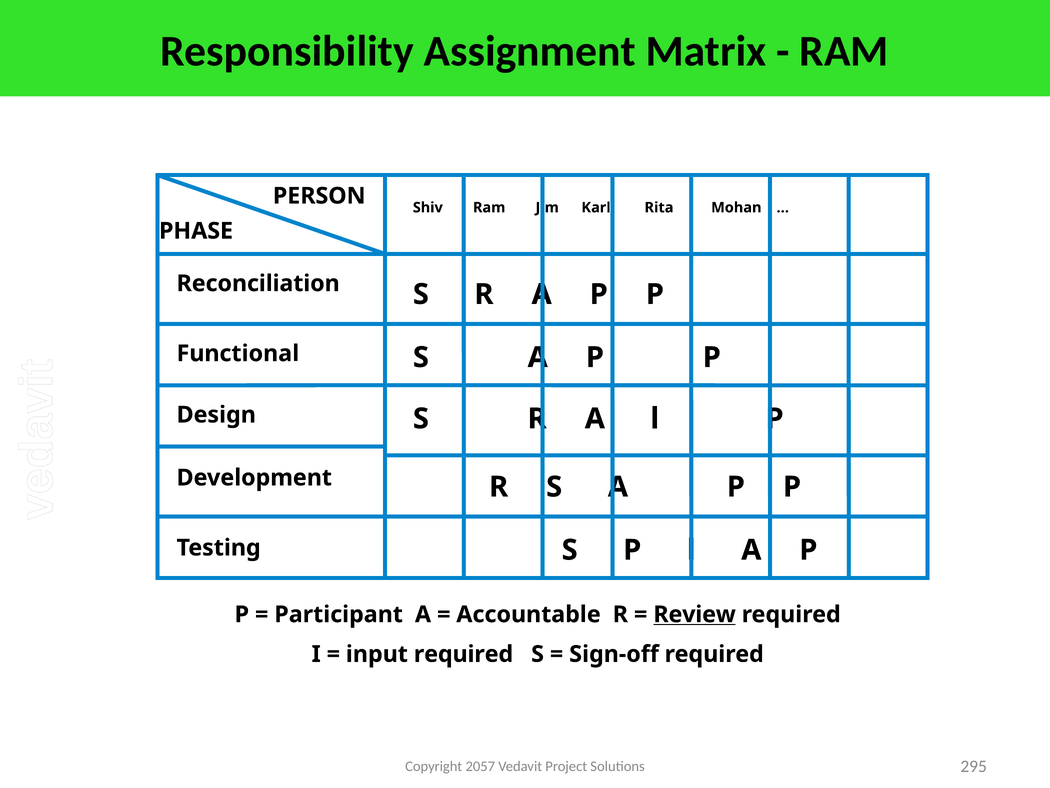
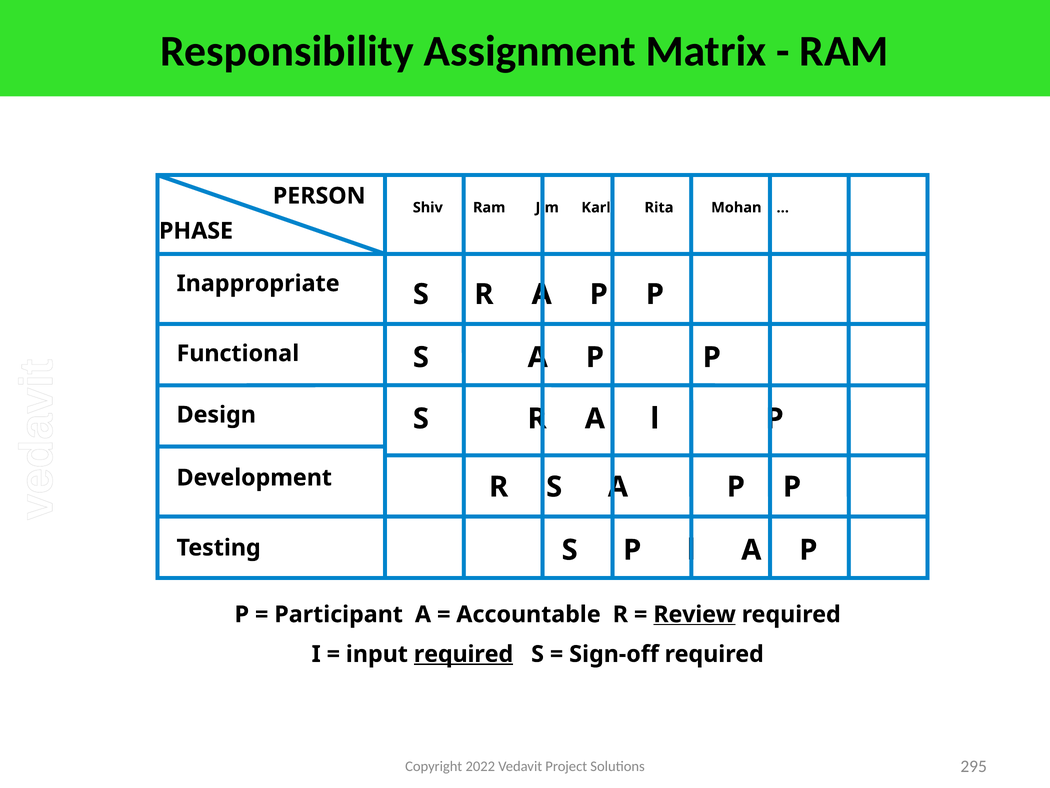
Reconciliation: Reconciliation -> Inappropriate
required at (463, 654) underline: none -> present
2057: 2057 -> 2022
